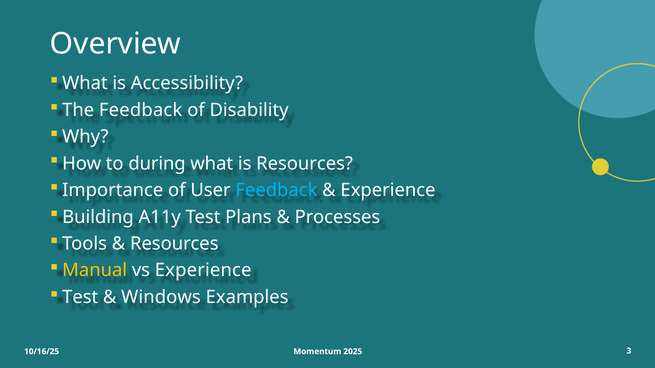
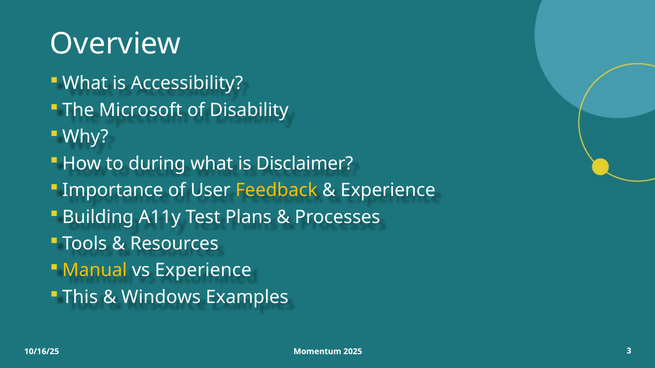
The Feedback: Feedback -> Microsoft
is Resources: Resources -> Disclaimer
Feedback at (276, 190) colour: light blue -> yellow
Test at (80, 297): Test -> This
